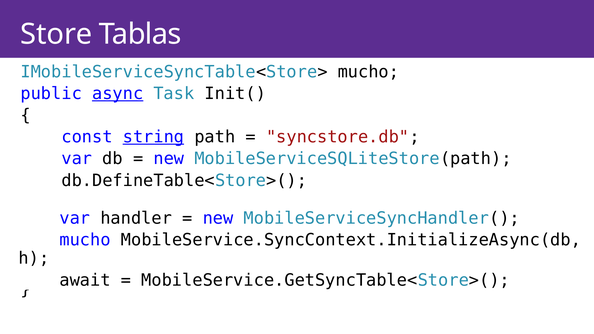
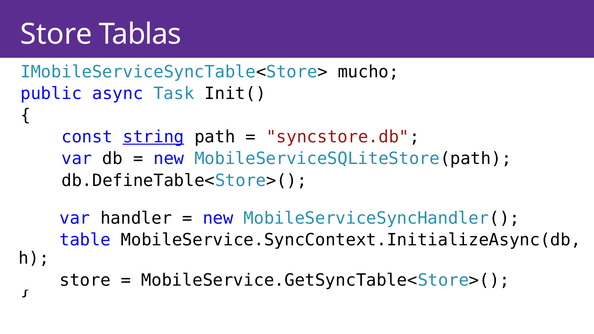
async underline: present -> none
mucho at (85, 240): mucho -> table
await at (85, 280): await -> store
